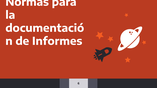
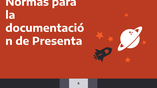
Informes: Informes -> Presenta
